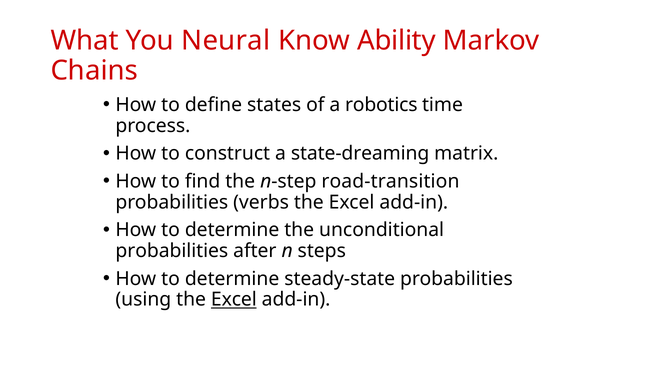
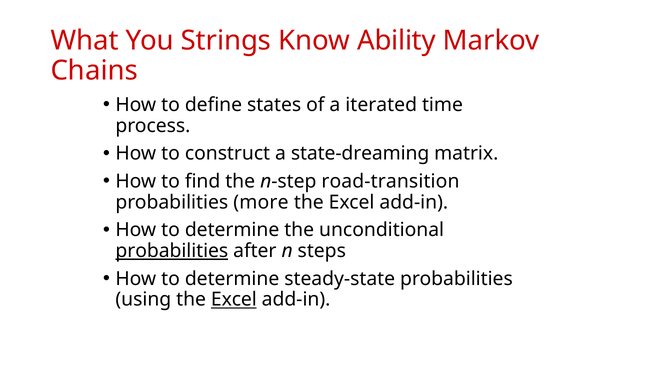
Neural: Neural -> Strings
robotics: robotics -> iterated
verbs: verbs -> more
probabilities at (172, 251) underline: none -> present
